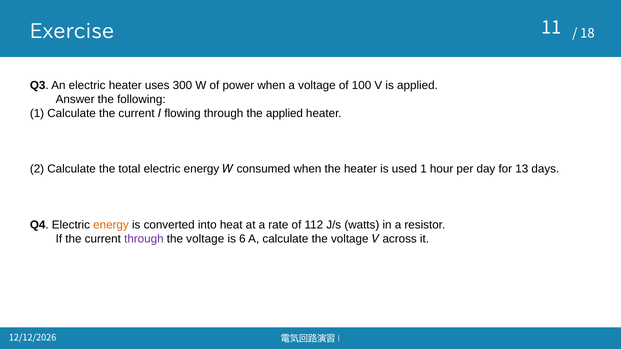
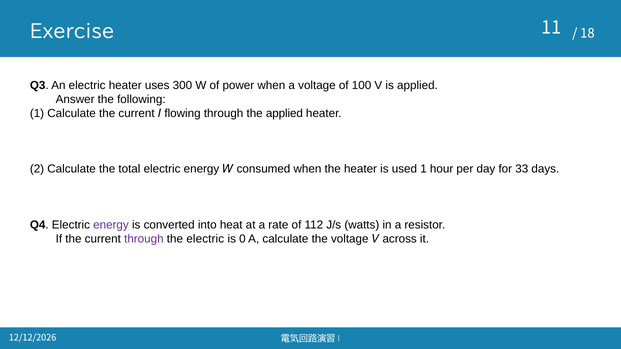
13: 13 -> 33
energy at (111, 225) colour: orange -> purple
voltage at (205, 239): voltage -> electric
6: 6 -> 0
